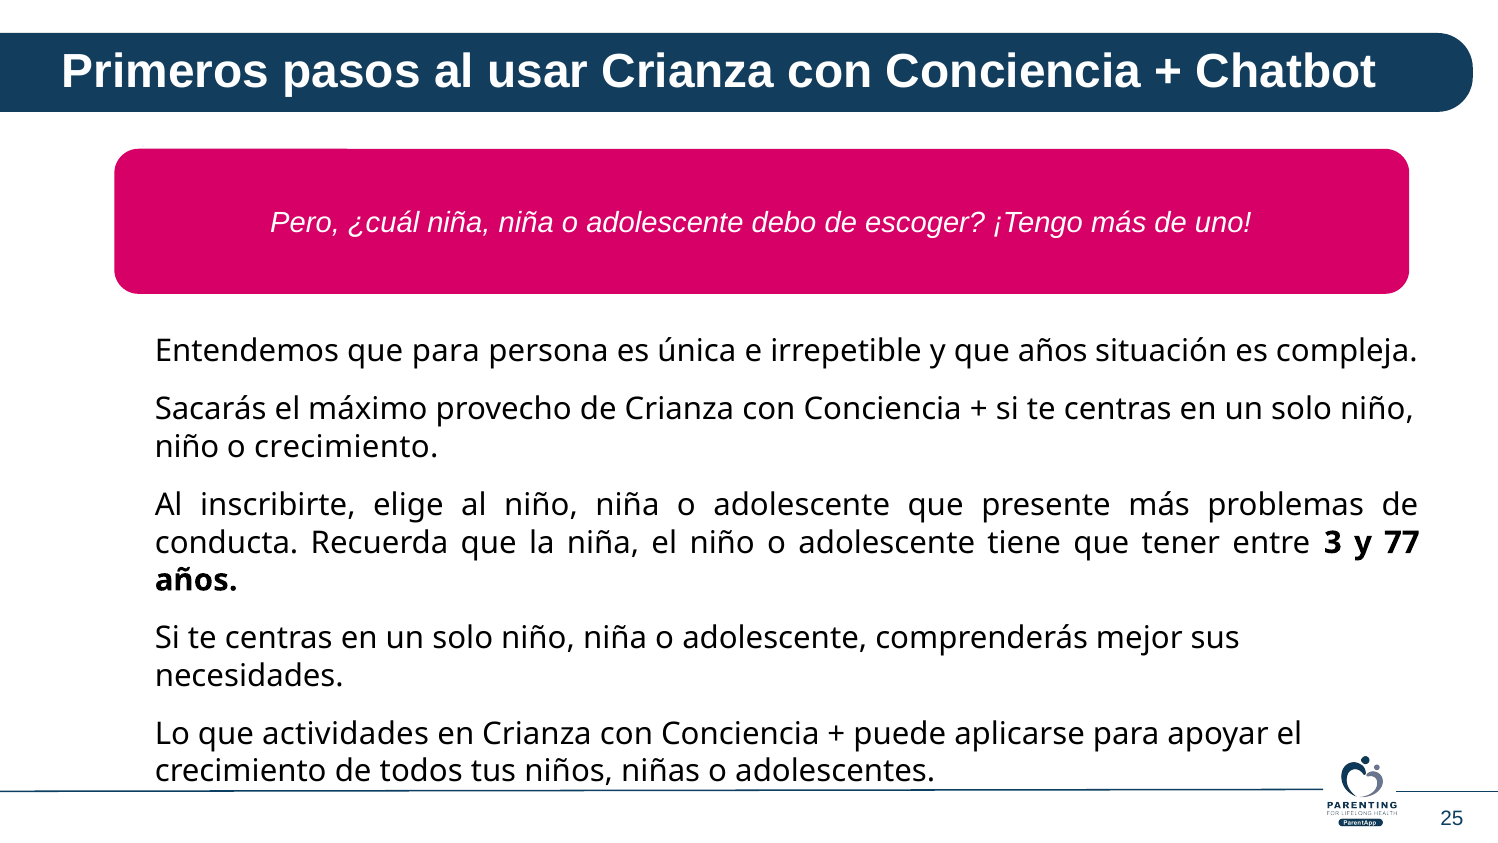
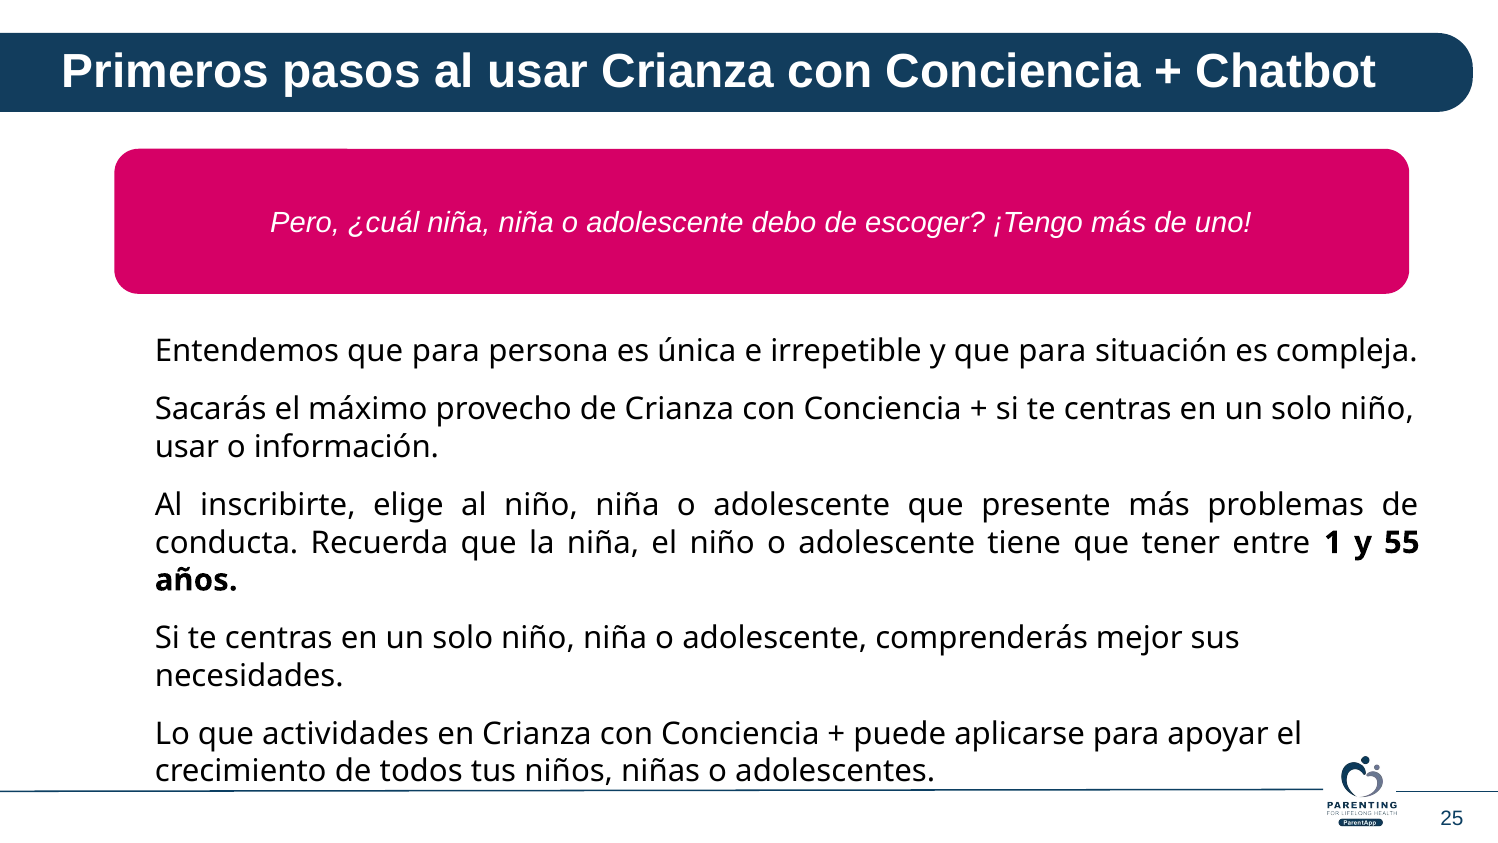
y que años: años -> para
niño at (187, 447): niño -> usar
o crecimiento: crecimiento -> información
3: 3 -> 1
77: 77 -> 55
